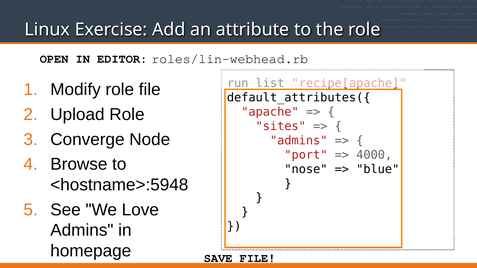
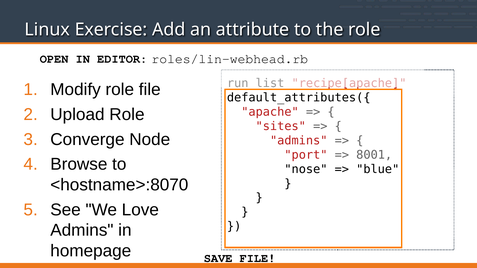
4000: 4000 -> 8001
<hostname>:5948: <hostname>:5948 -> <hostname>:8070
